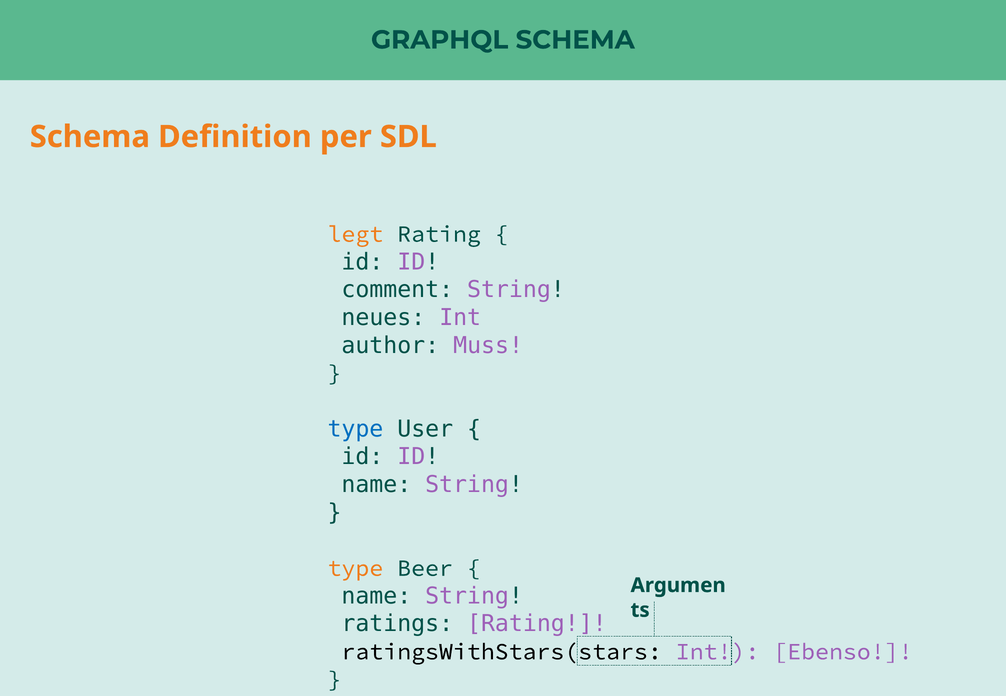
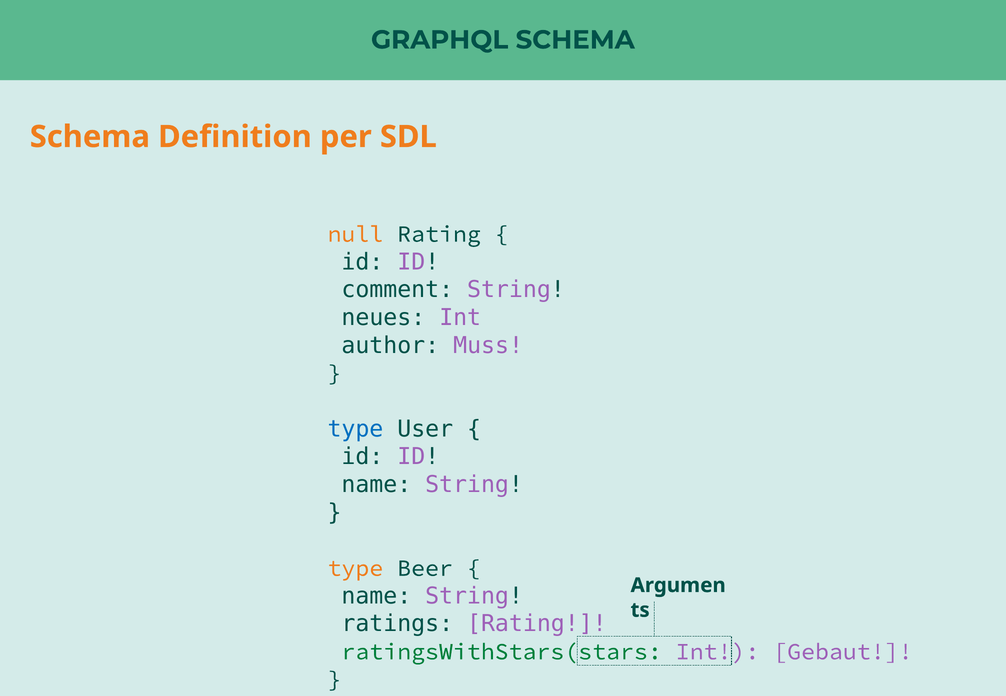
legt: legt -> null
ratingsWithStars(stars colour: black -> green
Ebenso: Ebenso -> Gebaut
